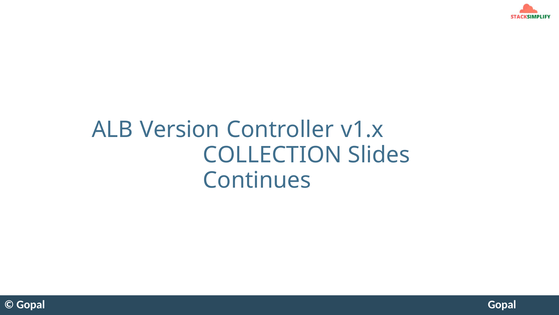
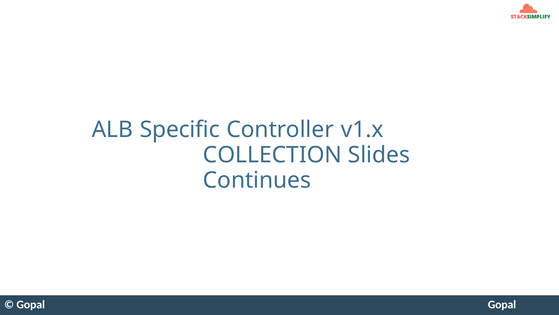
Version: Version -> Specific
